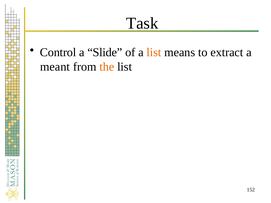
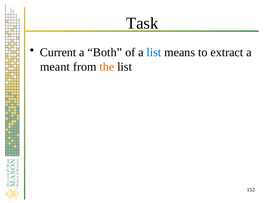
Control: Control -> Current
Slide: Slide -> Both
list at (154, 52) colour: orange -> blue
